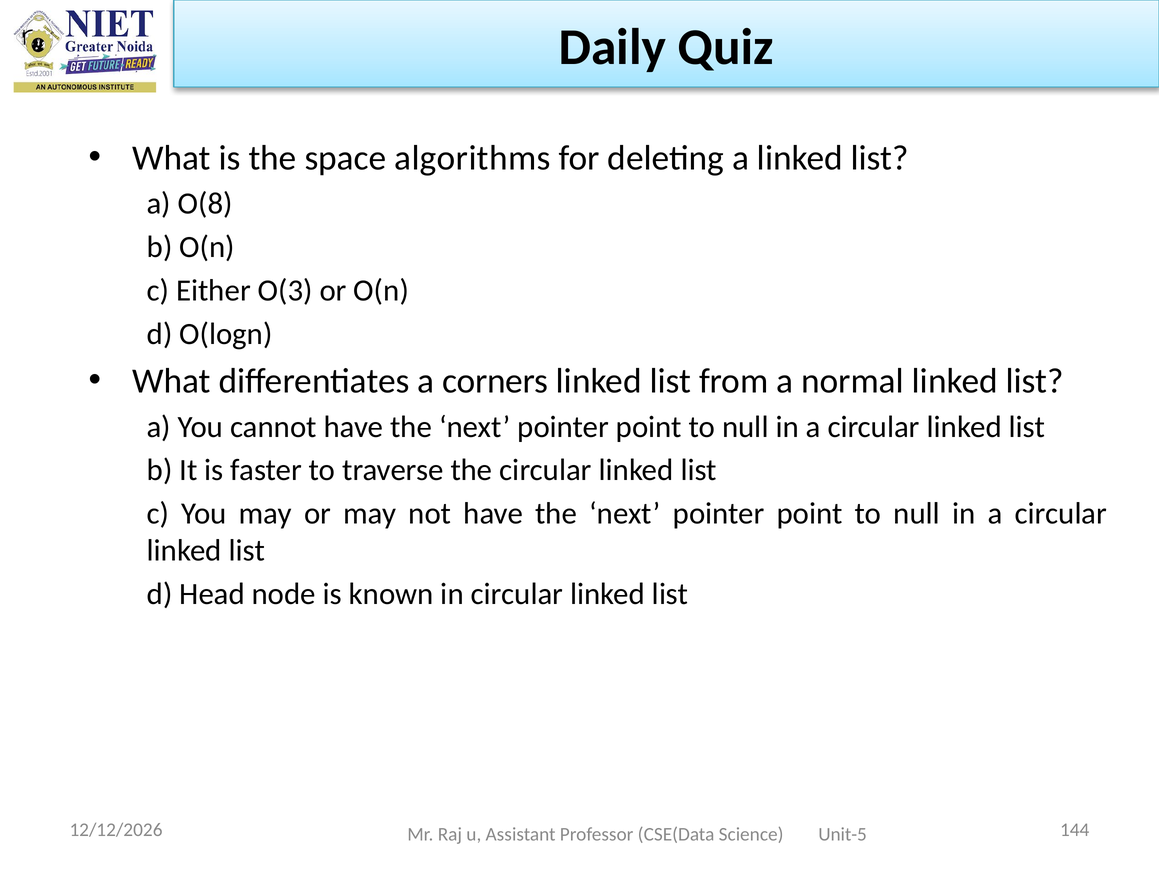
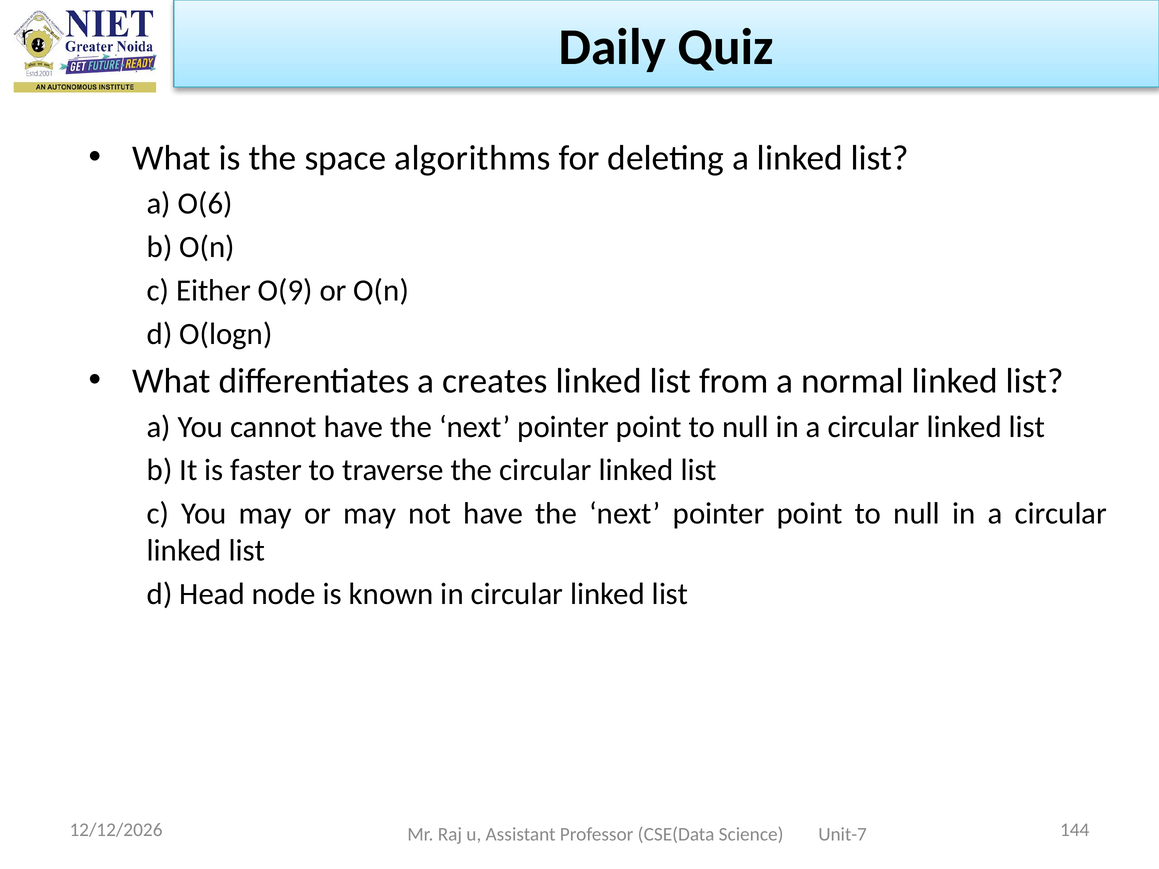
O(8: O(8 -> O(6
O(3: O(3 -> O(9
corners: corners -> creates
Unit-5: Unit-5 -> Unit-7
